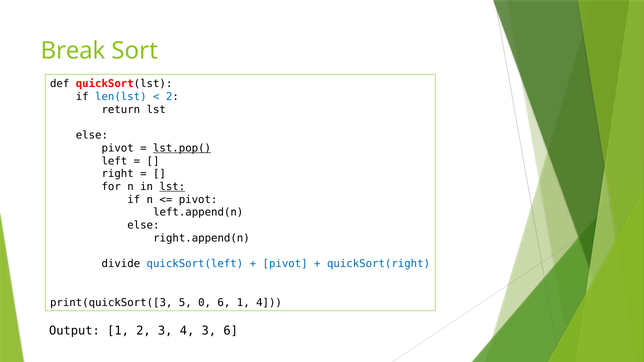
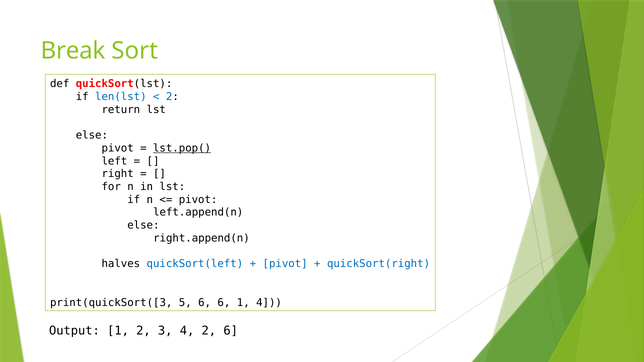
lst at (172, 187) underline: present -> none
divide: divide -> halves
5 0: 0 -> 6
4 3: 3 -> 2
